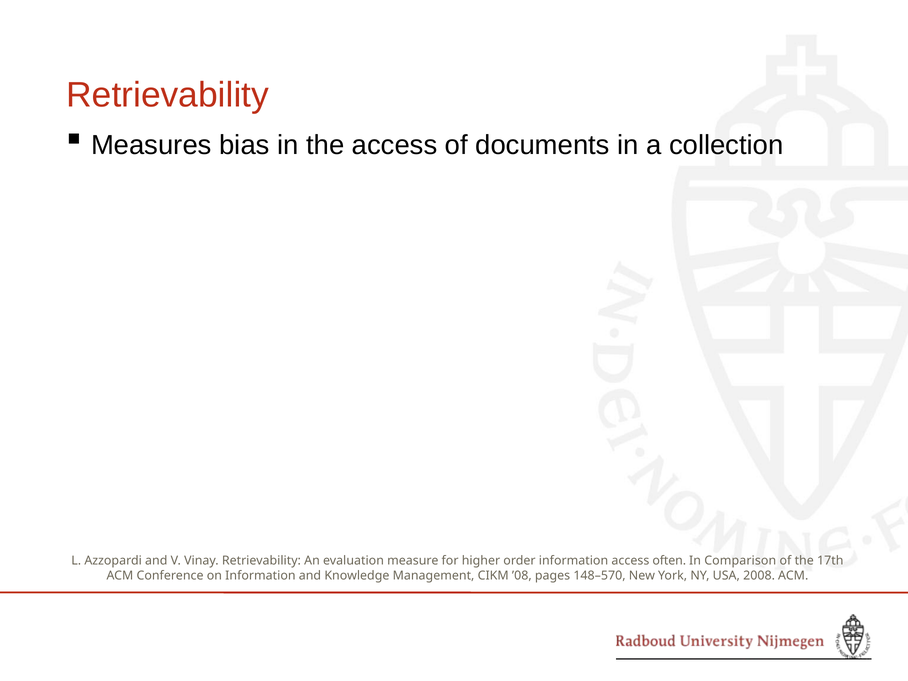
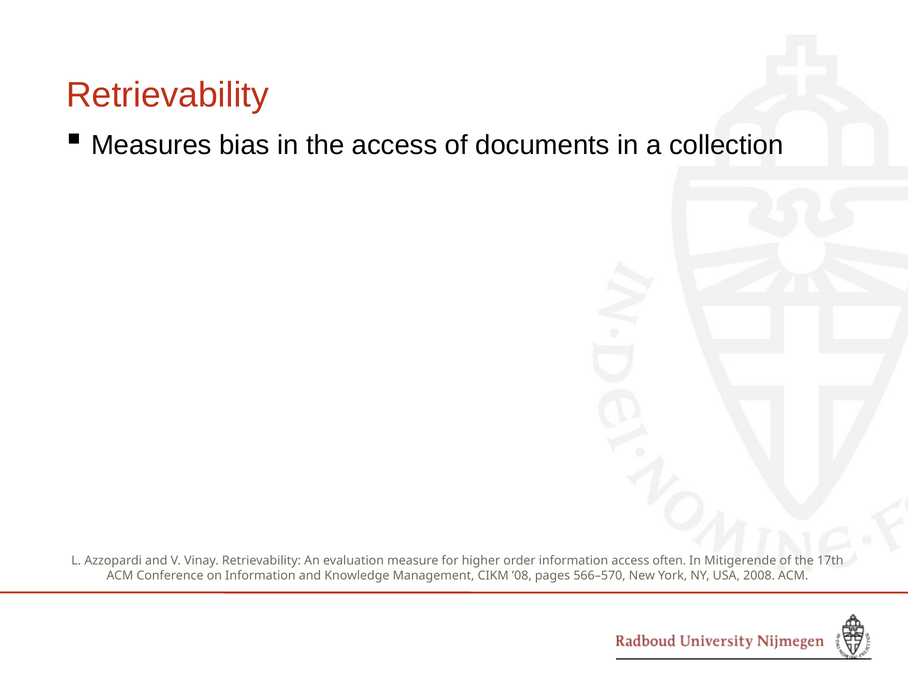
Comparison: Comparison -> Mitigerende
148–570: 148–570 -> 566–570
